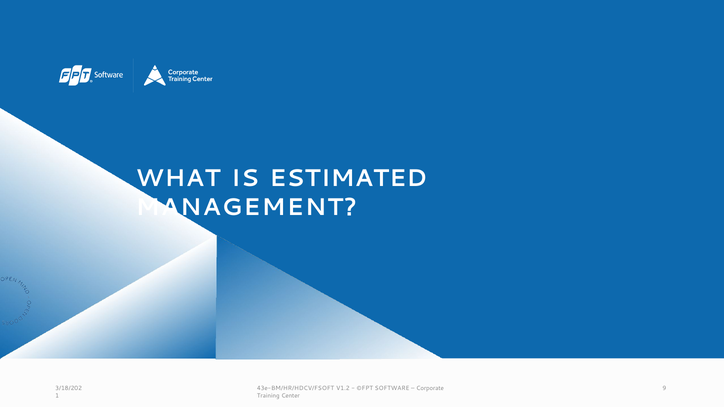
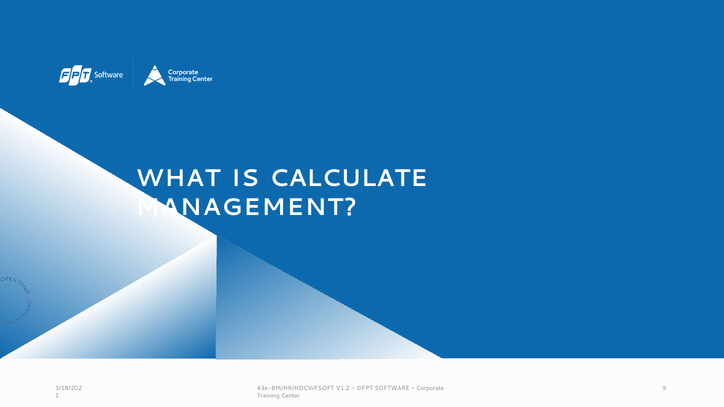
ESTIMATED: ESTIMATED -> CALCULATE
